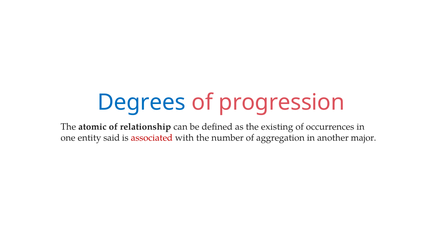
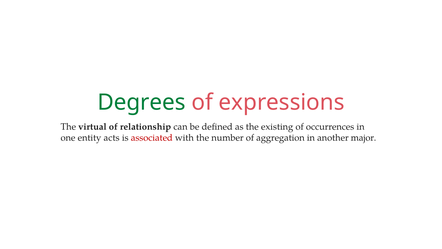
Degrees colour: blue -> green
progression: progression -> expressions
atomic: atomic -> virtual
said: said -> acts
